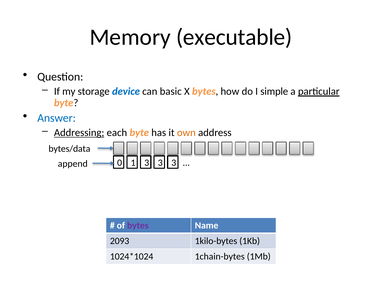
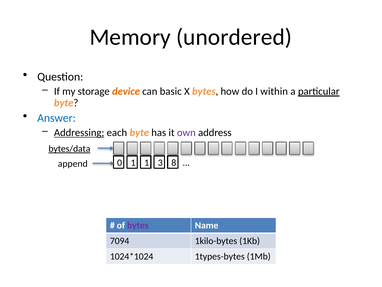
executable: executable -> unordered
device colour: blue -> orange
simple: simple -> within
own colour: orange -> purple
bytes/data underline: none -> present
1 3: 3 -> 1
3 at (174, 162): 3 -> 8
2093: 2093 -> 7094
1chain-bytes: 1chain-bytes -> 1types-bytes
